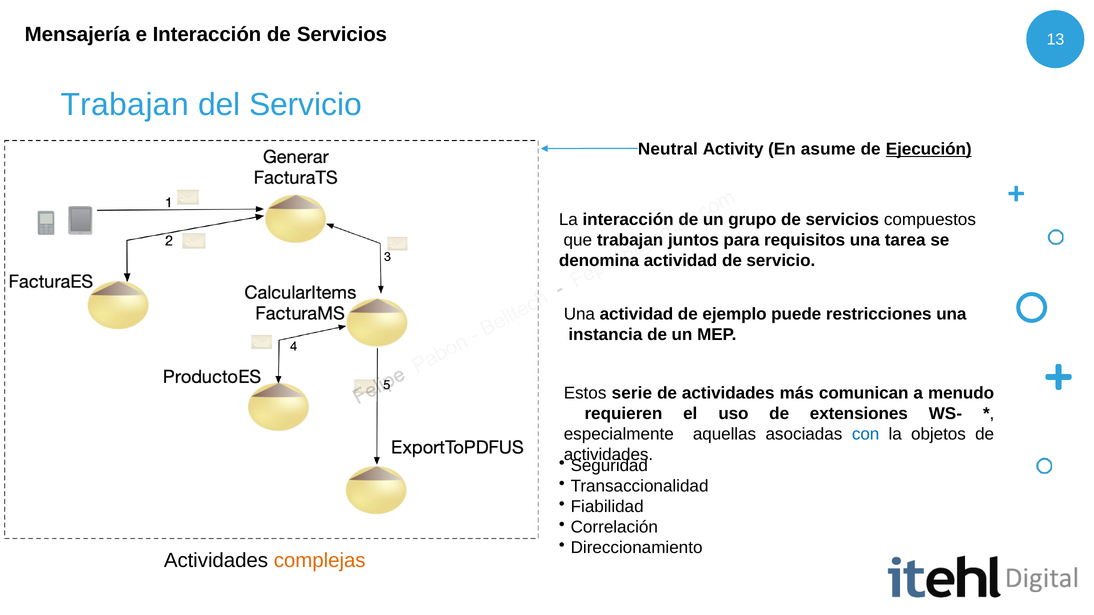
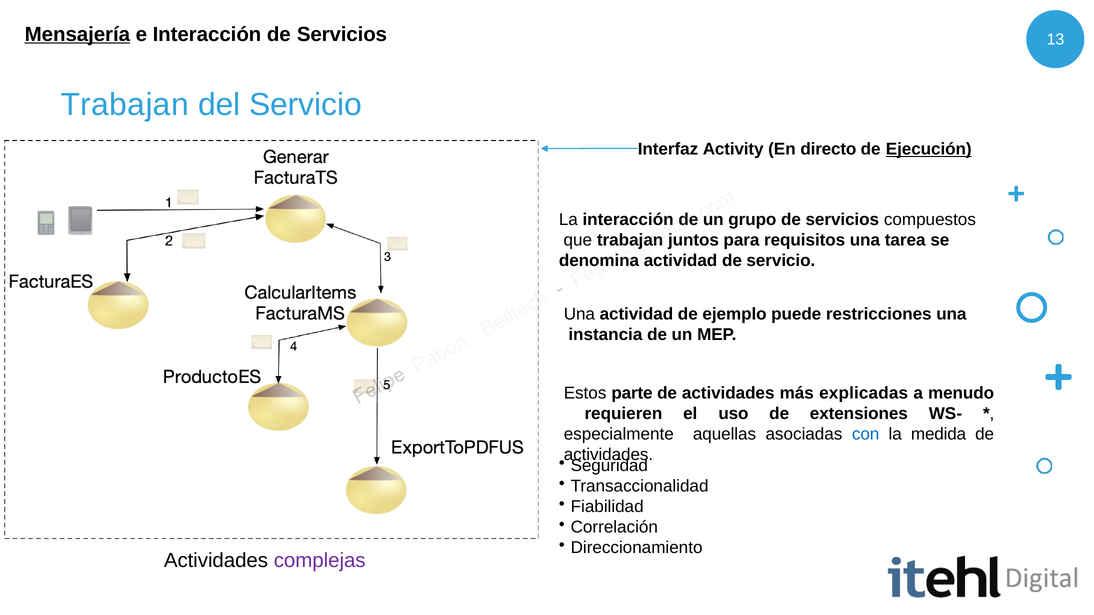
Mensajería underline: none -> present
Neutral: Neutral -> Interfaz
asume: asume -> directo
serie: serie -> parte
comunican: comunican -> explicadas
objetos: objetos -> medida
complejas colour: orange -> purple
